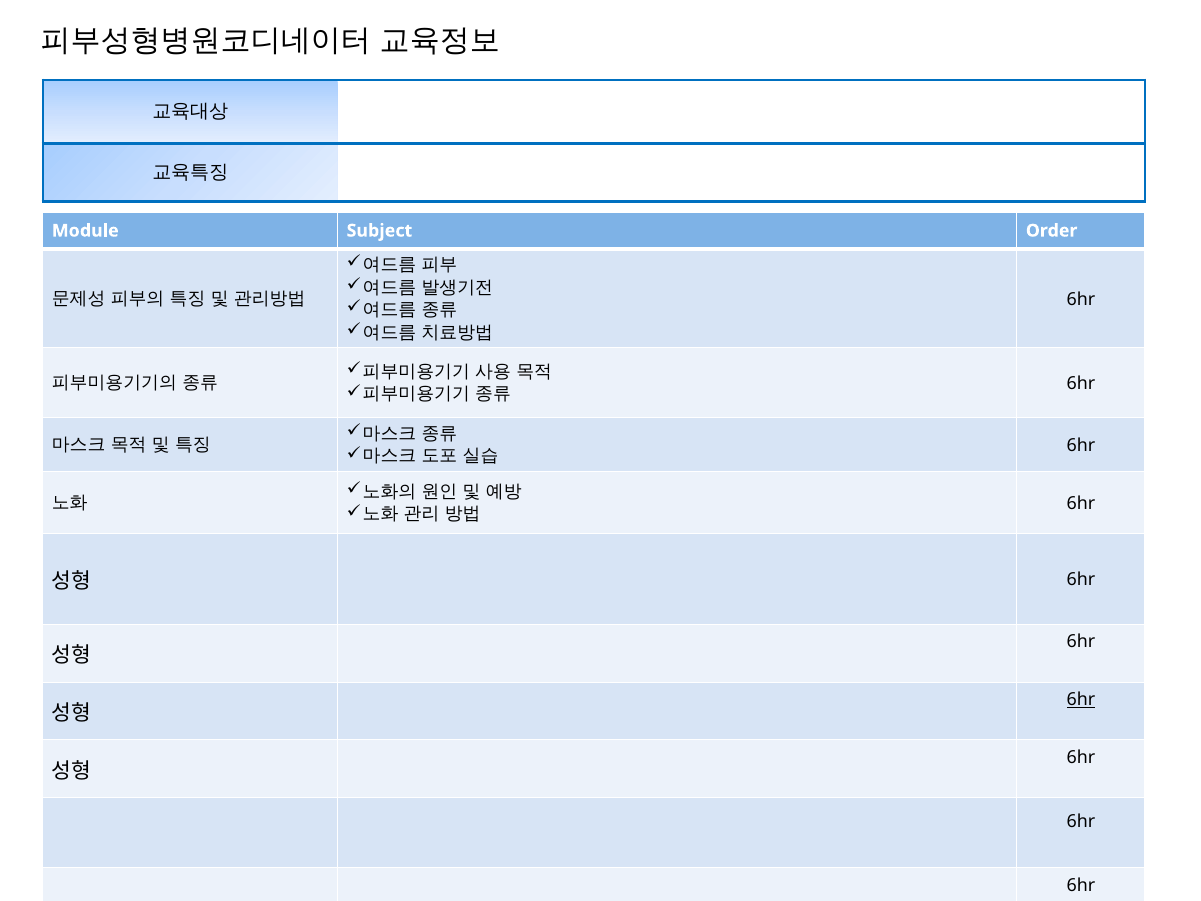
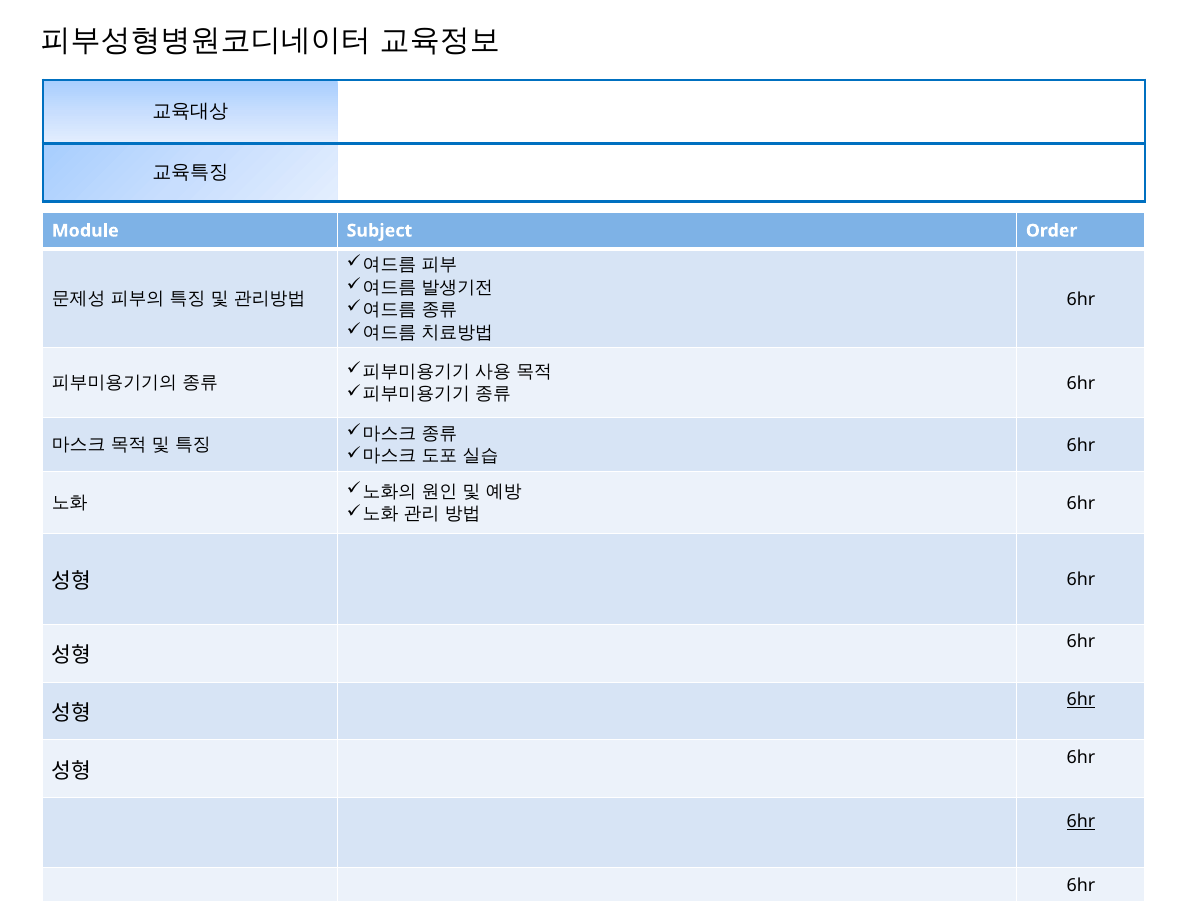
6hr at (1081, 821) underline: none -> present
